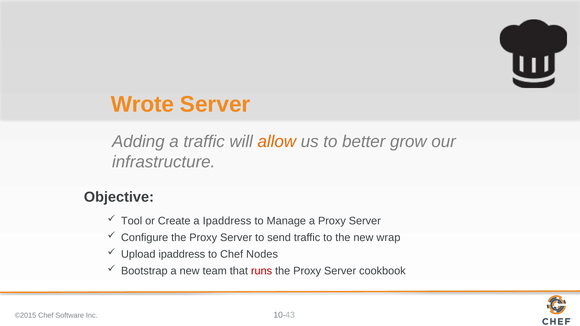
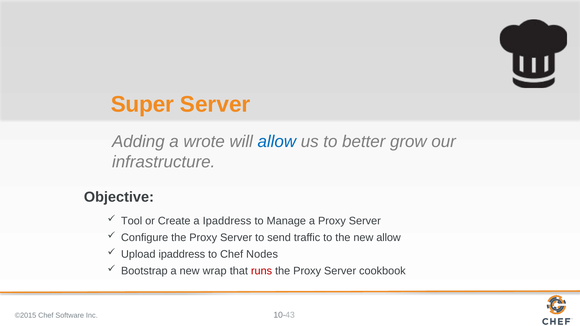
Wrote: Wrote -> Super
a traffic: traffic -> wrote
allow at (277, 142) colour: orange -> blue
new wrap: wrap -> allow
team: team -> wrap
